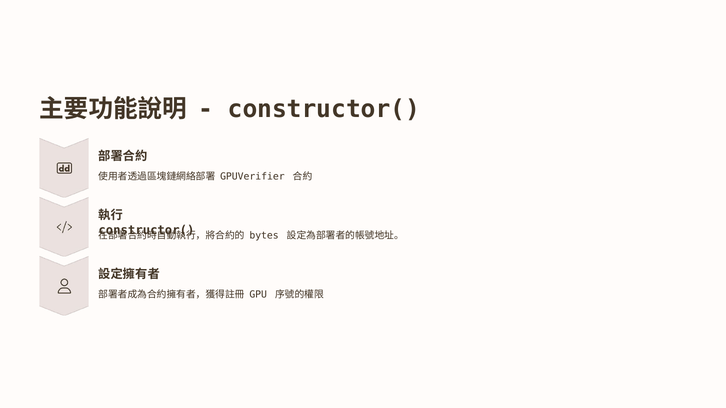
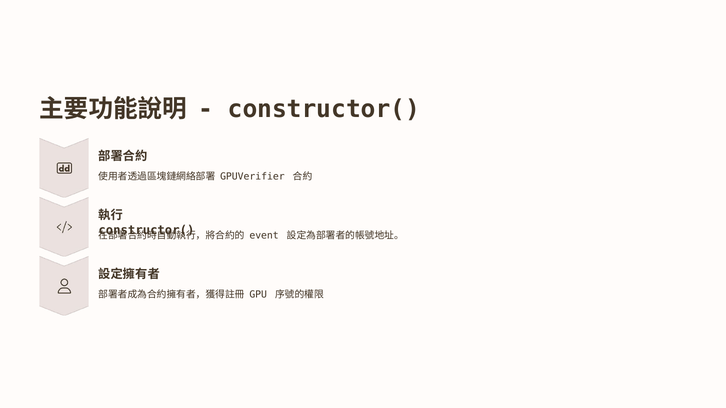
bytes: bytes -> event
